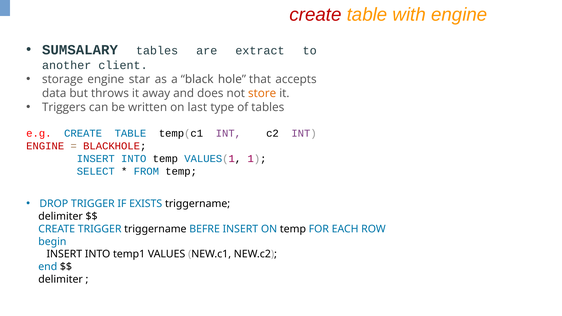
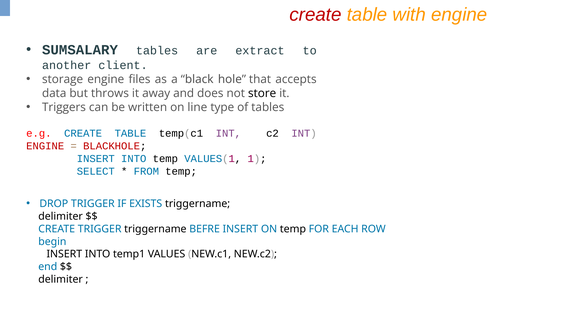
star: star -> files
store colour: orange -> black
last: last -> line
